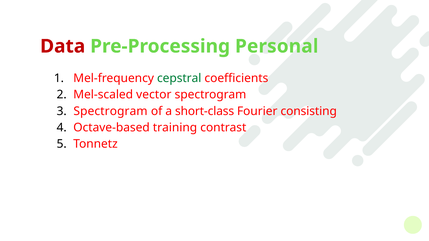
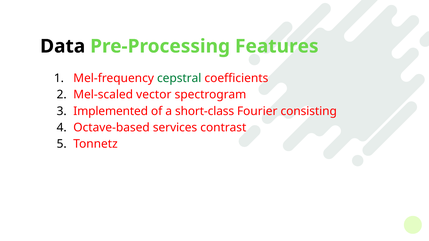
Data colour: red -> black
Personal: Personal -> Features
Spectrogram at (111, 111): Spectrogram -> Implemented
training: training -> services
